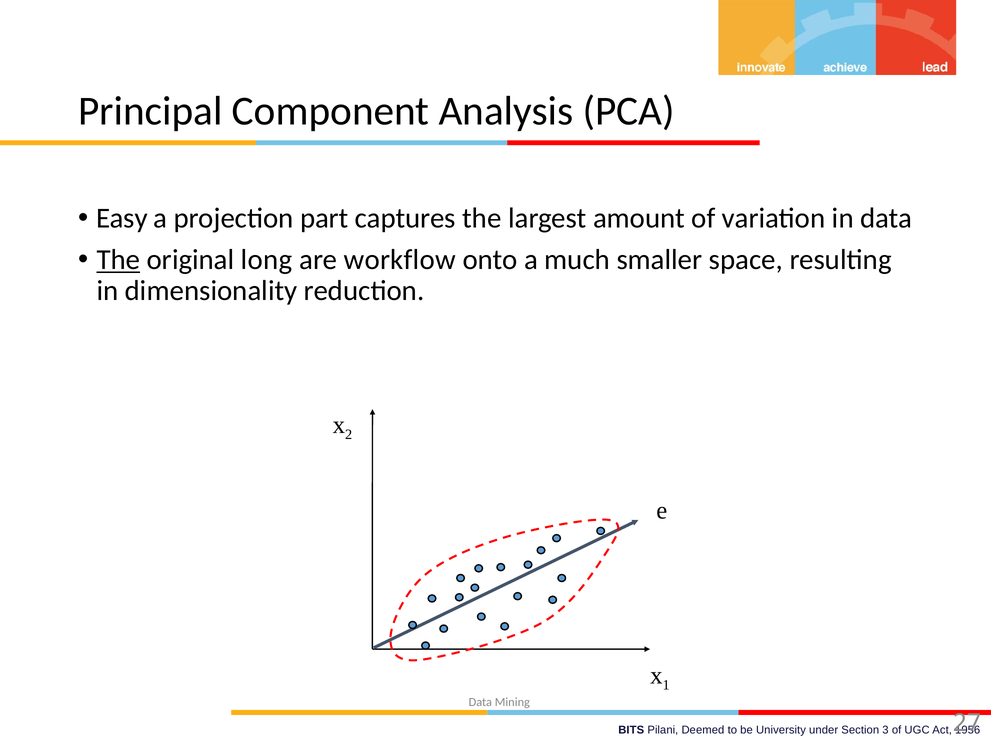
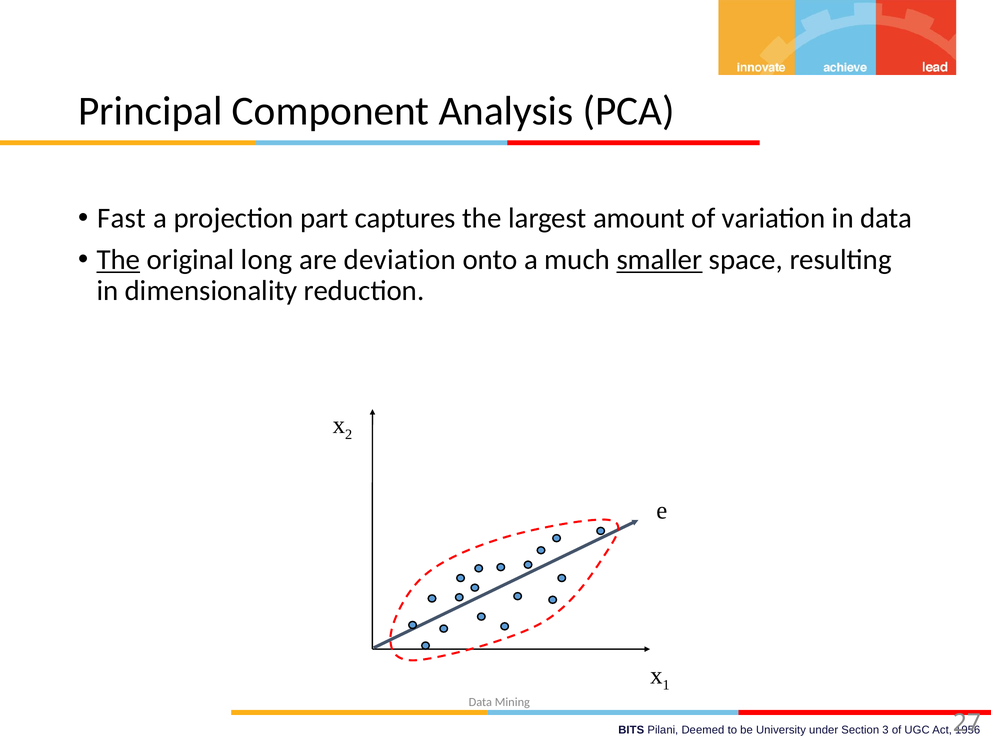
Easy: Easy -> Fast
workflow: workflow -> deviation
smaller underline: none -> present
